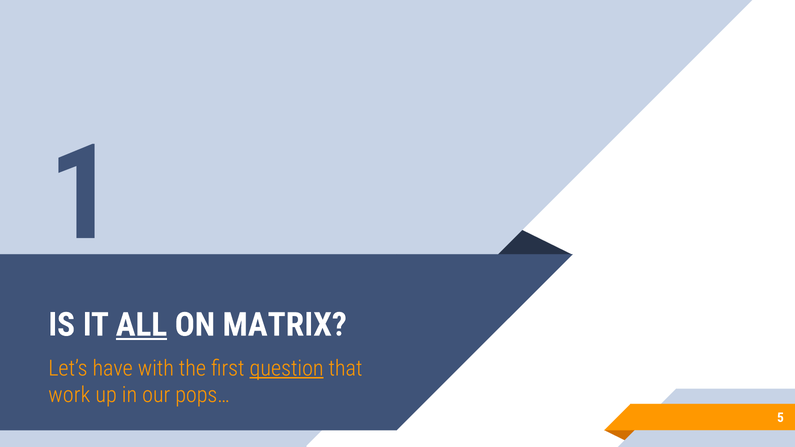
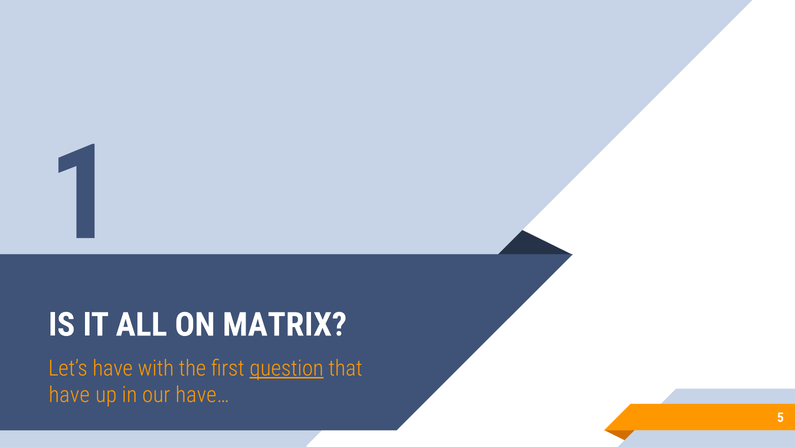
ALL underline: present -> none
work at (69, 395): work -> have
pops…: pops… -> have…
